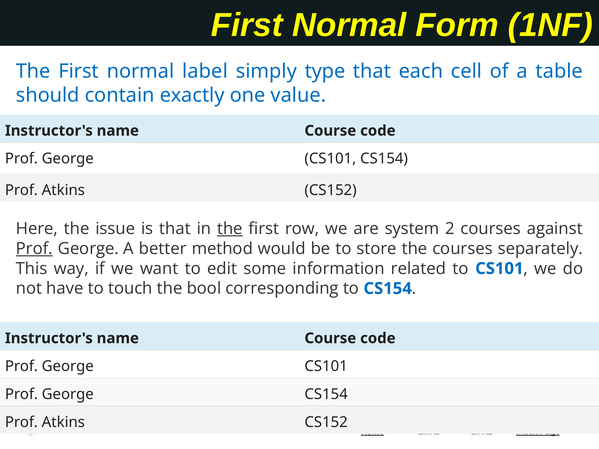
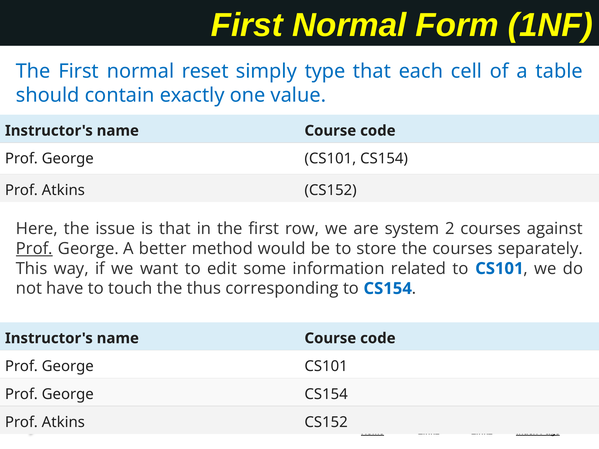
label: label -> reset
the at (230, 229) underline: present -> none
bool: bool -> thus
